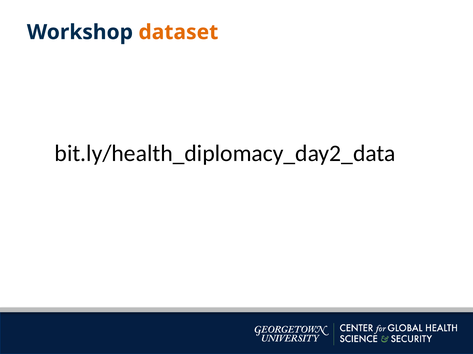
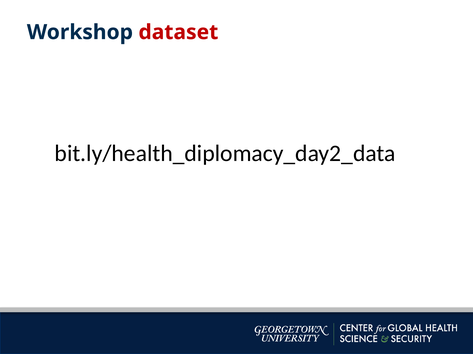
dataset at (178, 32) colour: orange -> red
